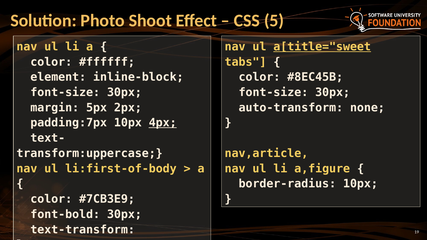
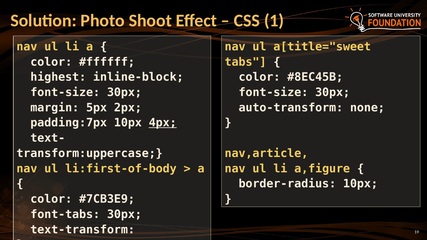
5: 5 -> 1
a[title="sweet underline: present -> none
element: element -> highest
font-bold: font-bold -> font-tabs
